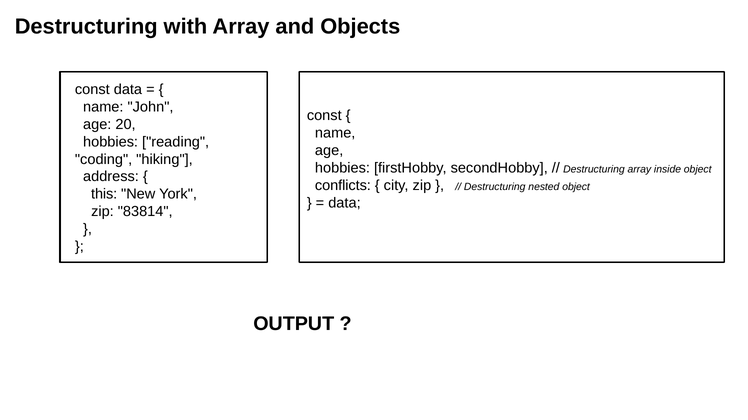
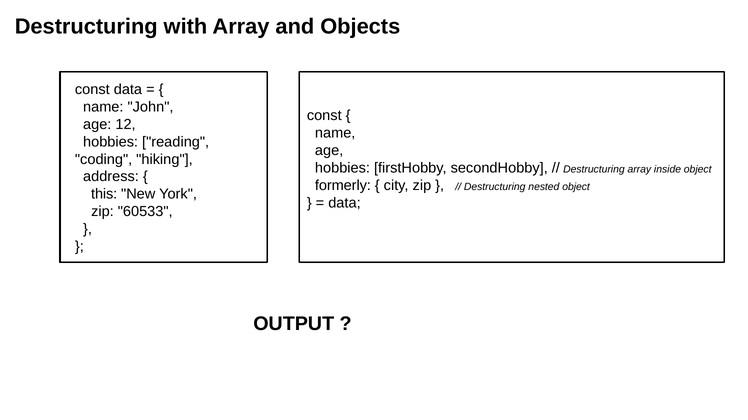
20: 20 -> 12
conflicts: conflicts -> formerly
83814: 83814 -> 60533
